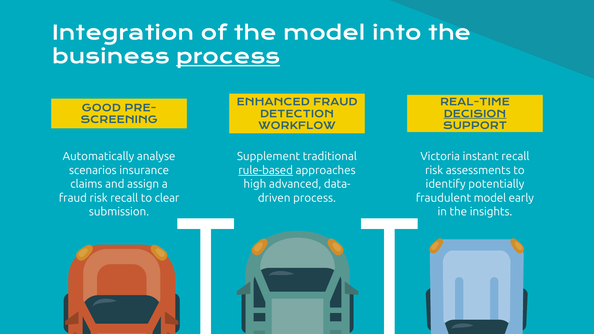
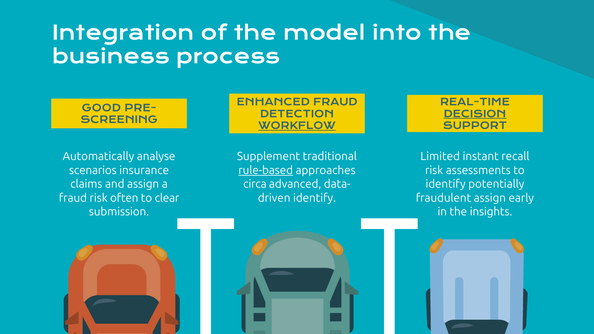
process at (228, 57) underline: present -> none
WORKFLOW underline: none -> present
Victoria: Victoria -> Limited
high: high -> circa
risk recall: recall -> often
process at (315, 198): process -> identify
fraudulent model: model -> assign
